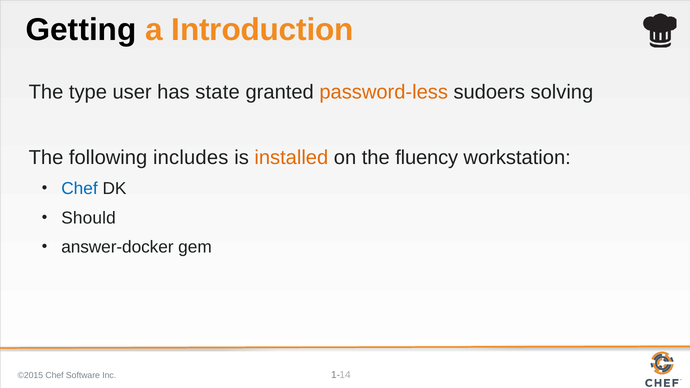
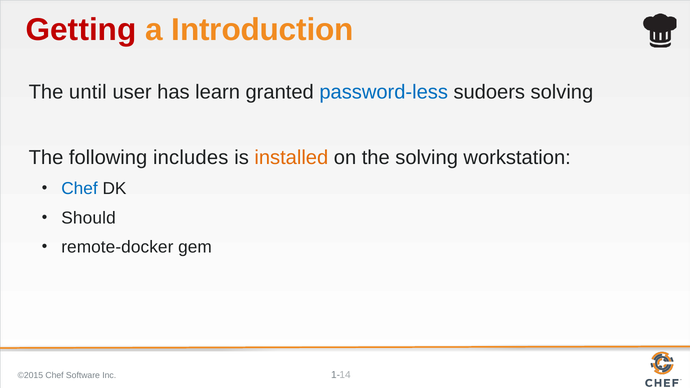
Getting colour: black -> red
type: type -> until
state: state -> learn
password-less colour: orange -> blue
the fluency: fluency -> solving
answer-docker: answer-docker -> remote-docker
